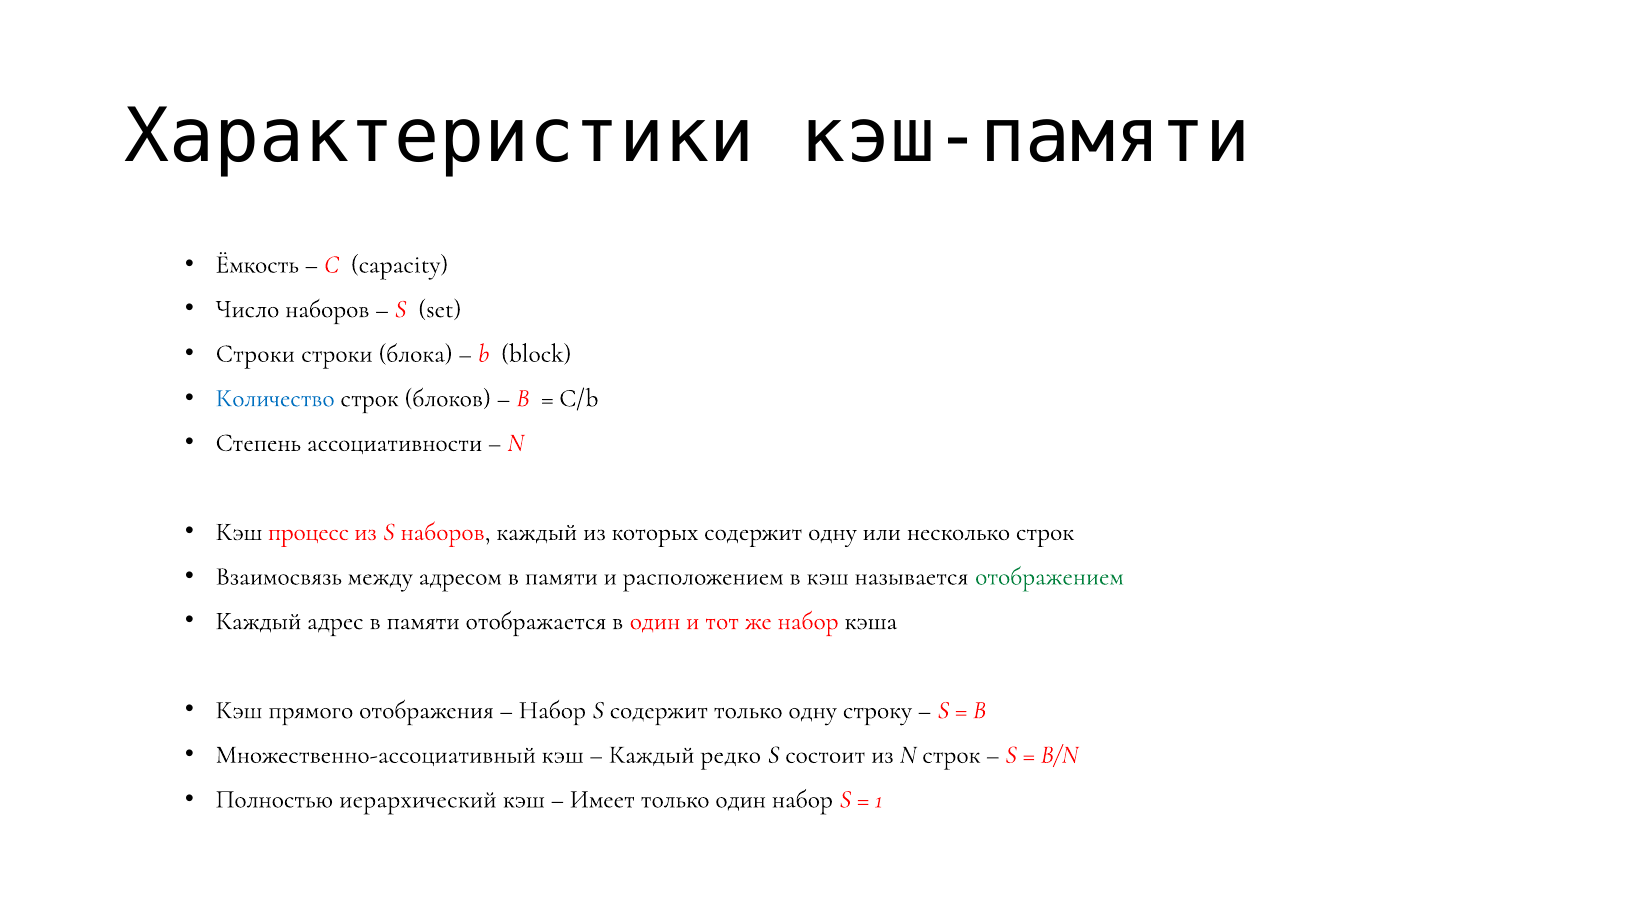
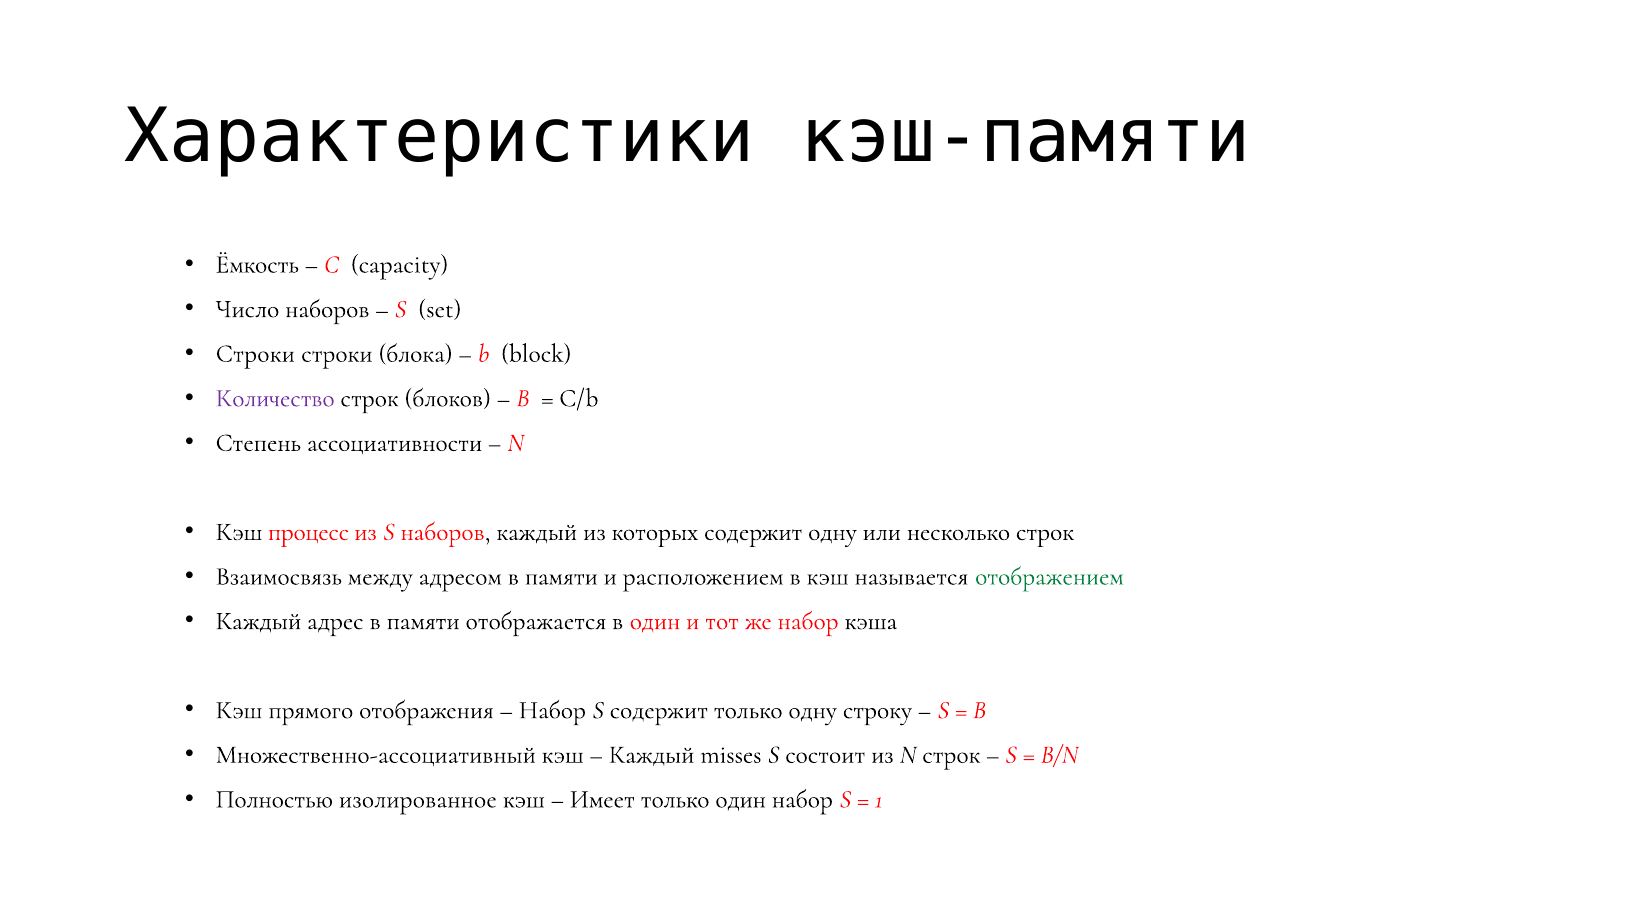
Количество colour: blue -> purple
редко: редко -> misses
иерархический: иерархический -> изолированное
